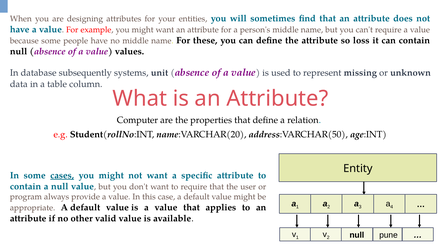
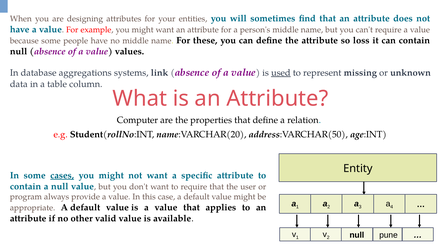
subsequently: subsequently -> aggregations
unit: unit -> link
used underline: none -> present
